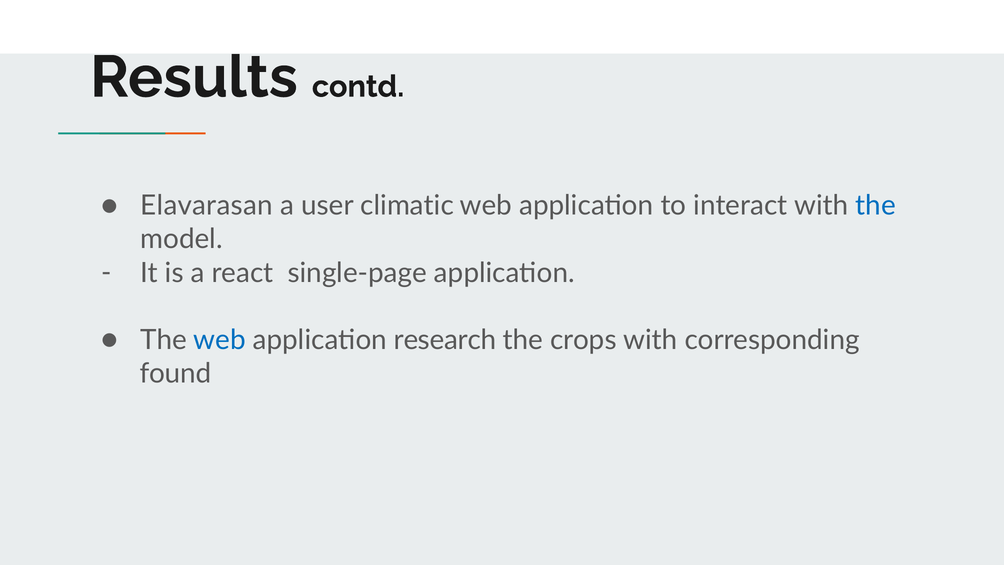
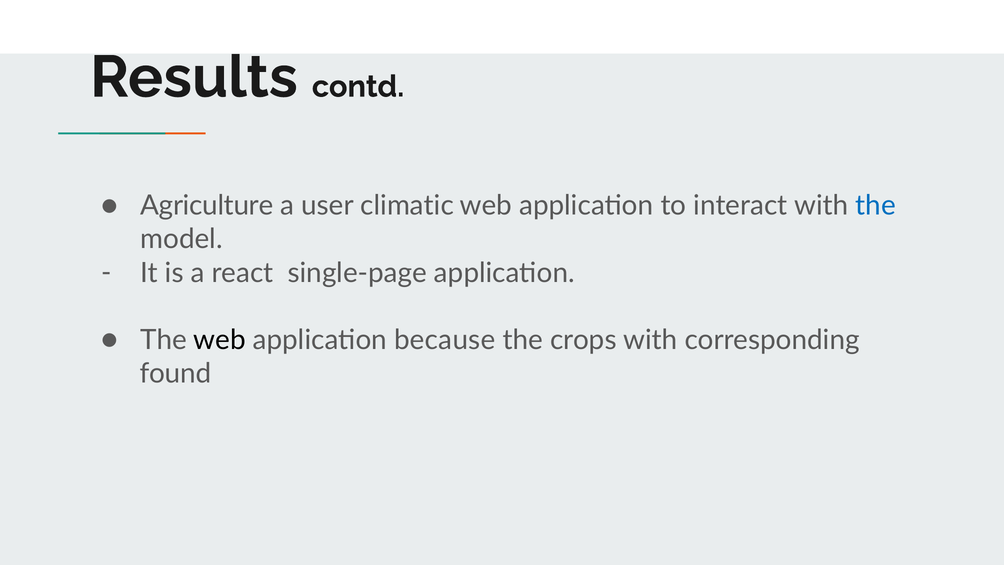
Elavarasan: Elavarasan -> Agriculture
web at (220, 340) colour: blue -> black
research: research -> because
